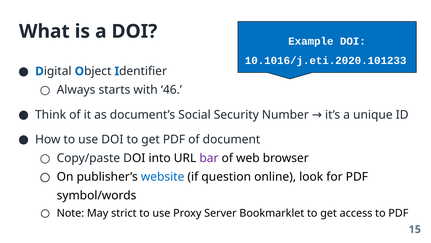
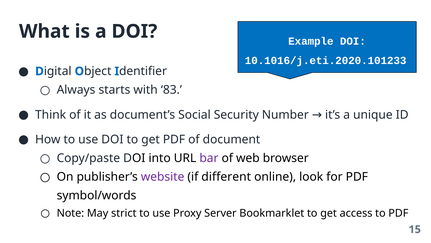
46: 46 -> 83
website colour: blue -> purple
question: question -> different
